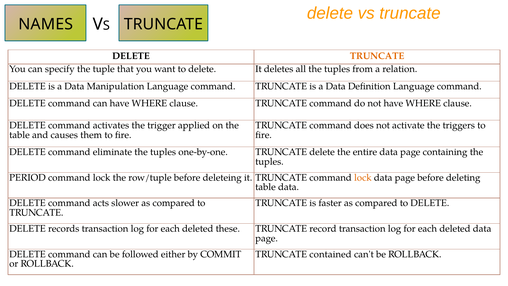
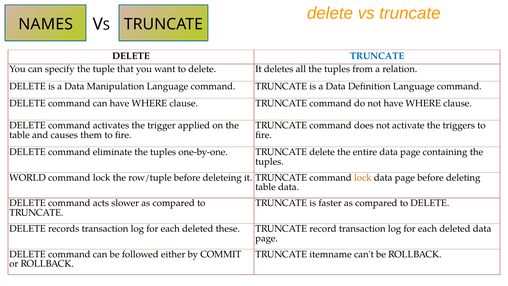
TRUNCATE at (377, 56) colour: orange -> blue
PERIOD: PERIOD -> WORLD
contained: contained -> itemname
